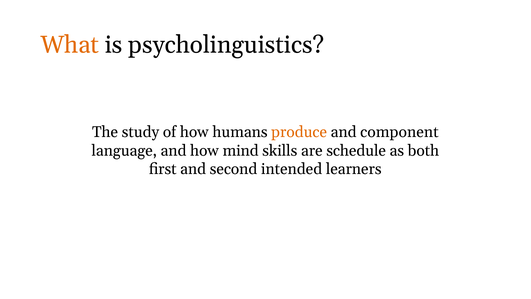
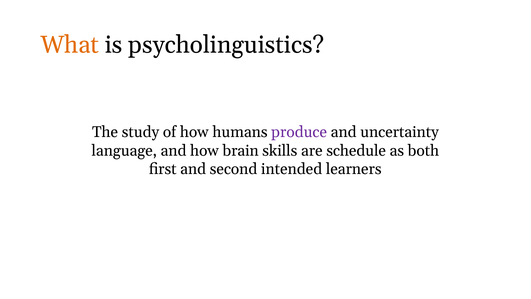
produce colour: orange -> purple
component: component -> uncertainty
mind: mind -> brain
